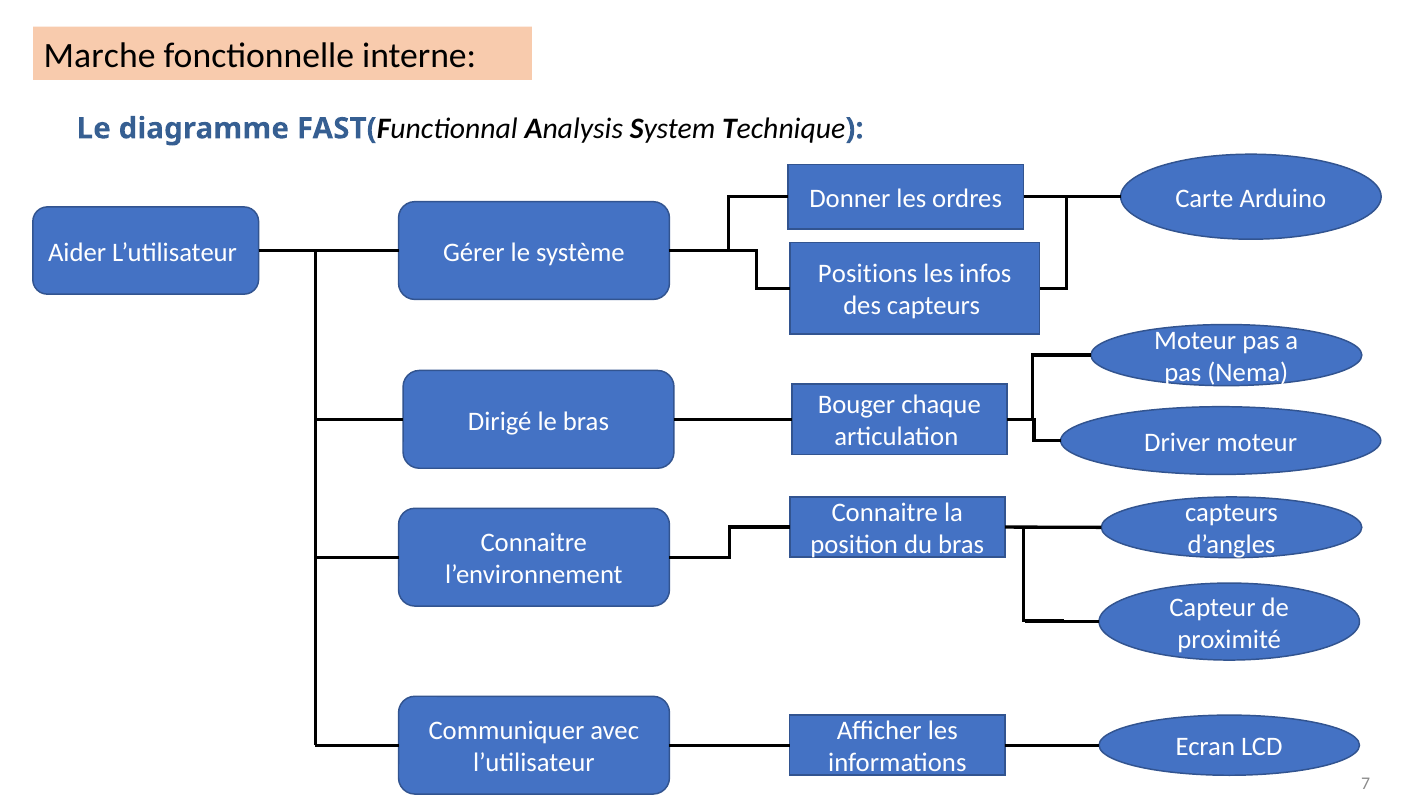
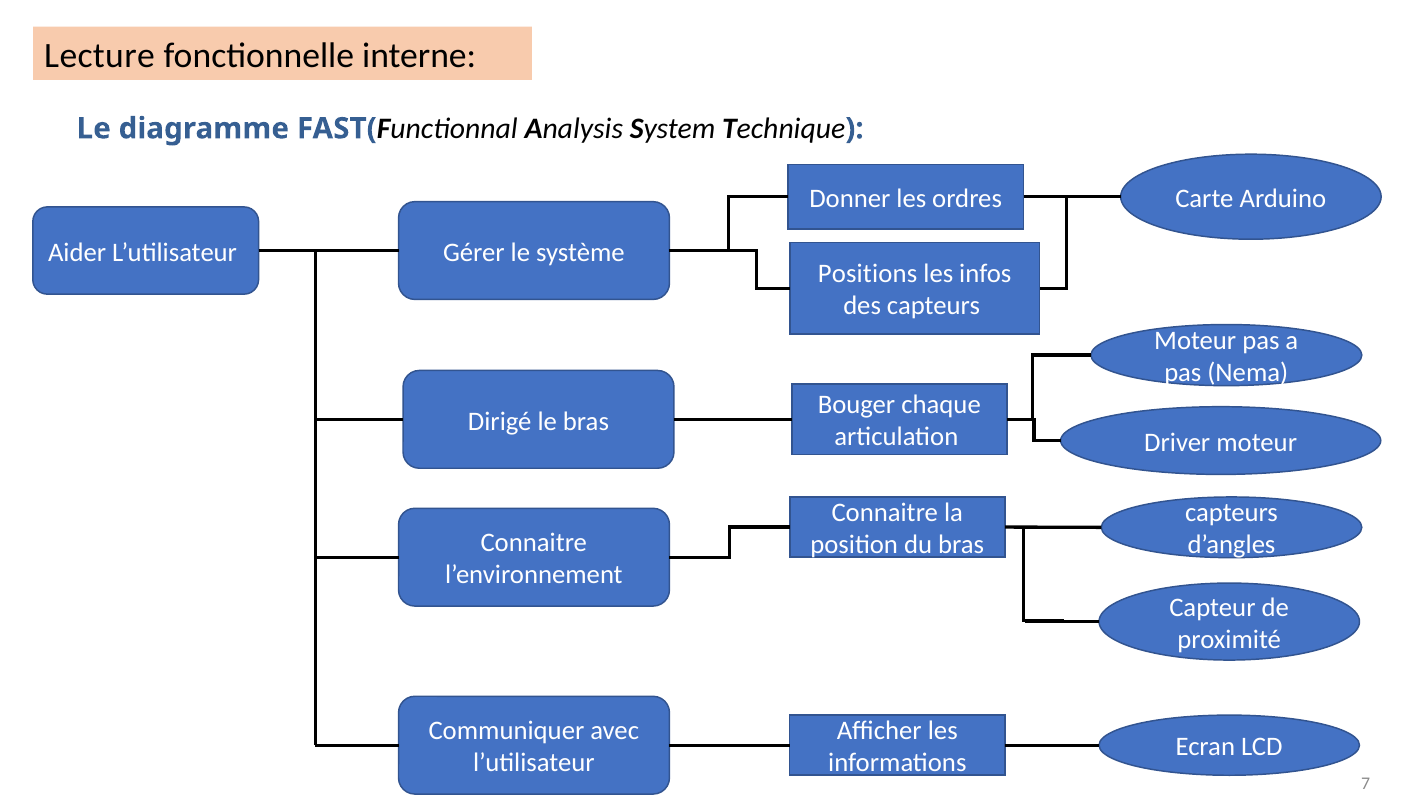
Marche: Marche -> Lecture
